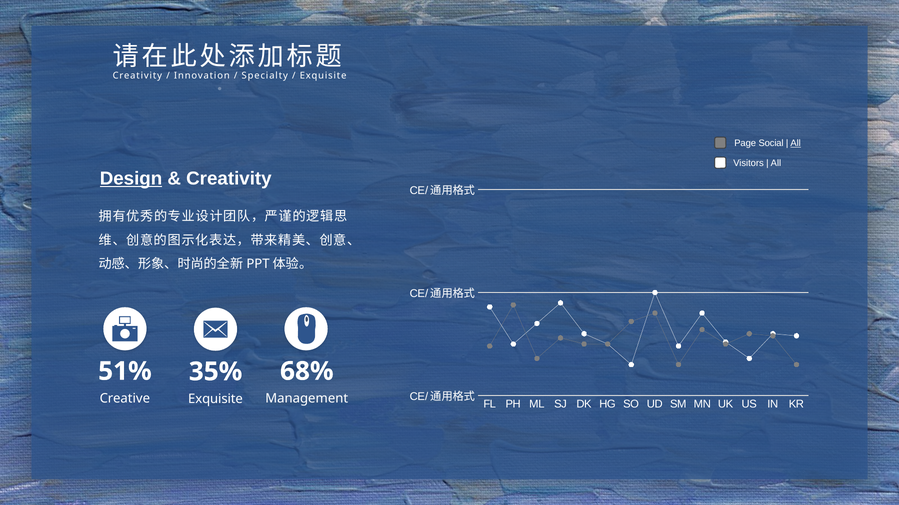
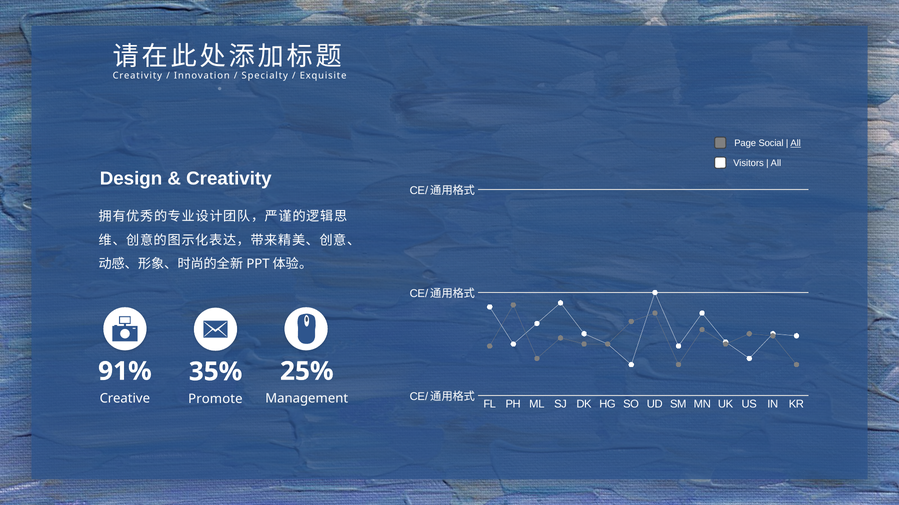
Design underline: present -> none
51%: 51% -> 91%
68%: 68% -> 25%
Creative Exquisite: Exquisite -> Promote
